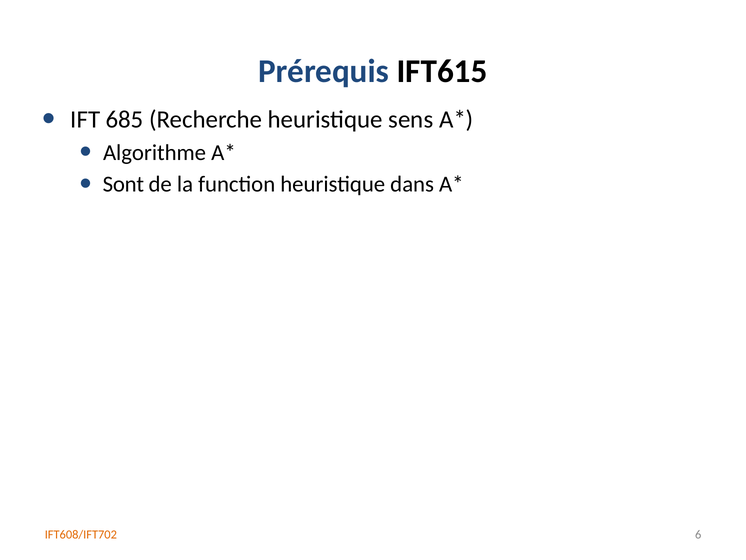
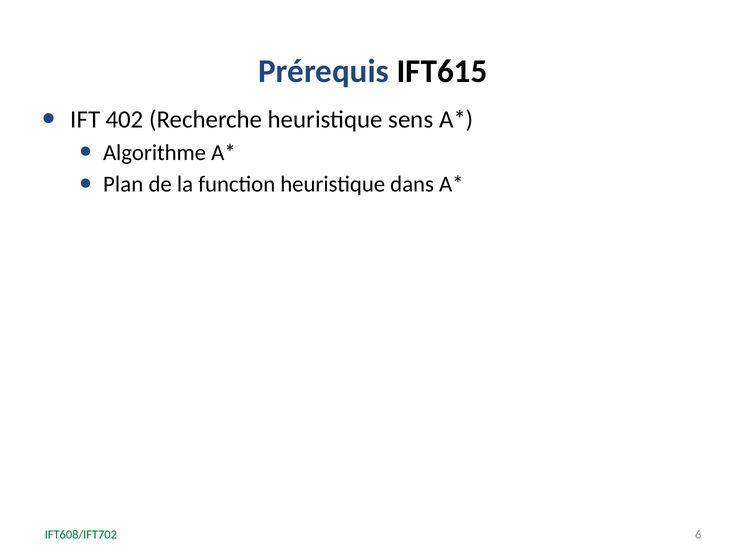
685: 685 -> 402
Sont: Sont -> Plan
IFT608/IFT702 colour: orange -> green
